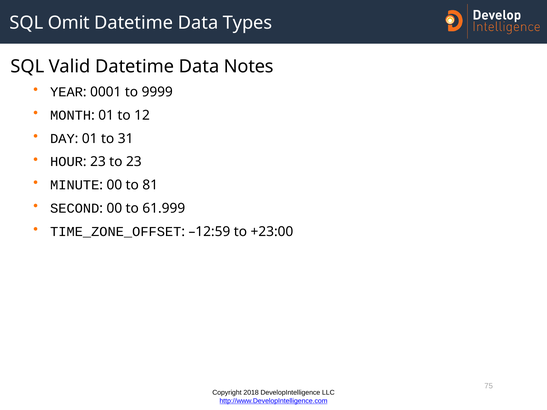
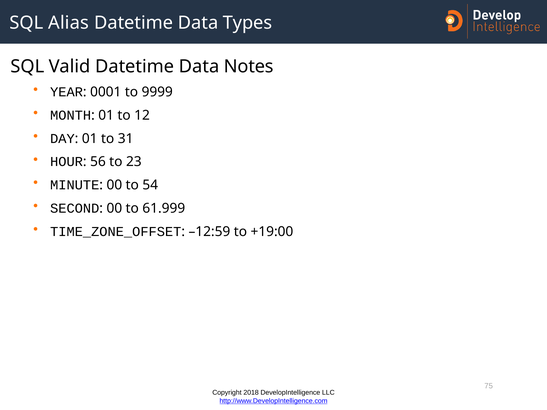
Omit: Omit -> Alias
HOUR 23: 23 -> 56
81: 81 -> 54
+23:00: +23:00 -> +19:00
